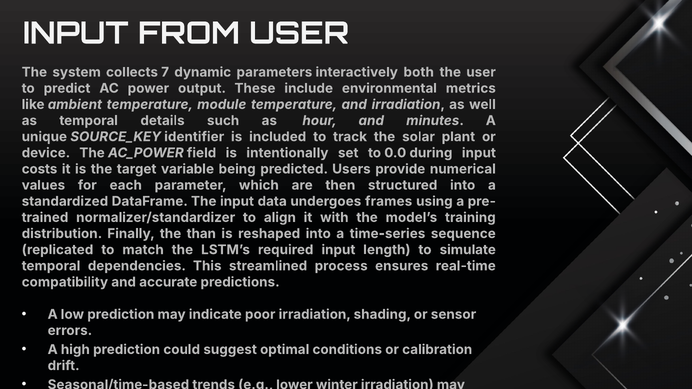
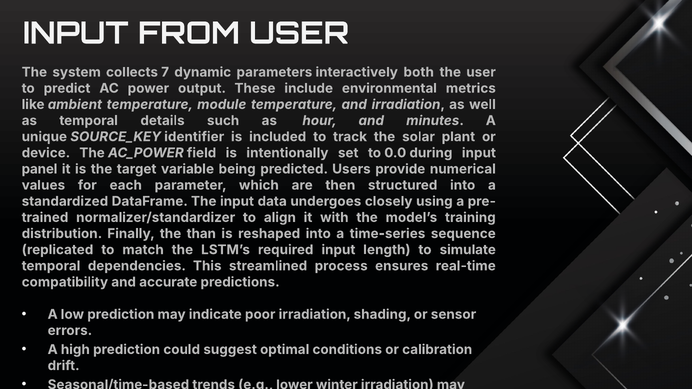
costs: costs -> panel
frames: frames -> closely
